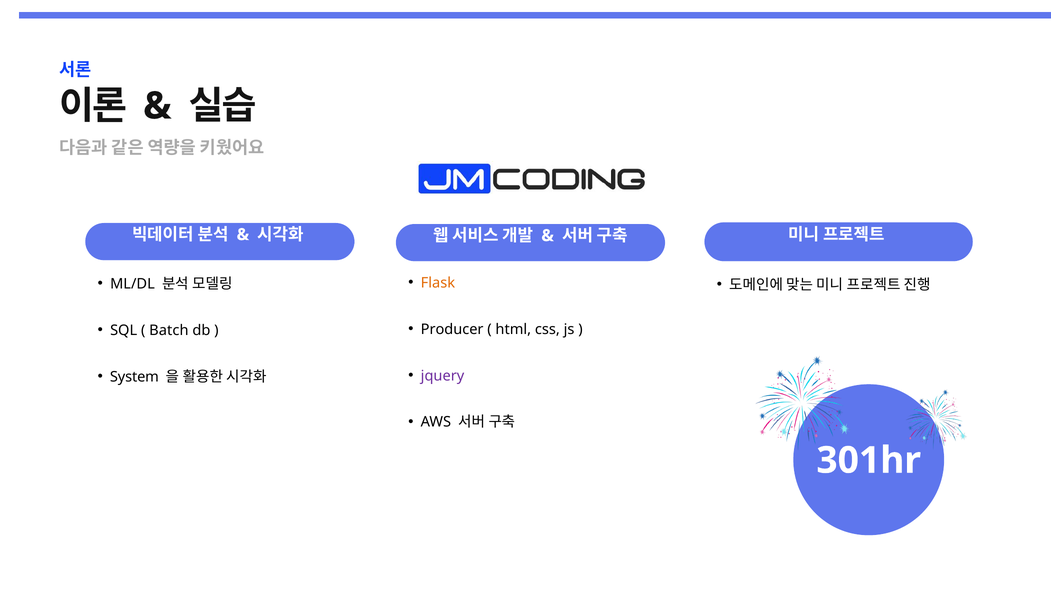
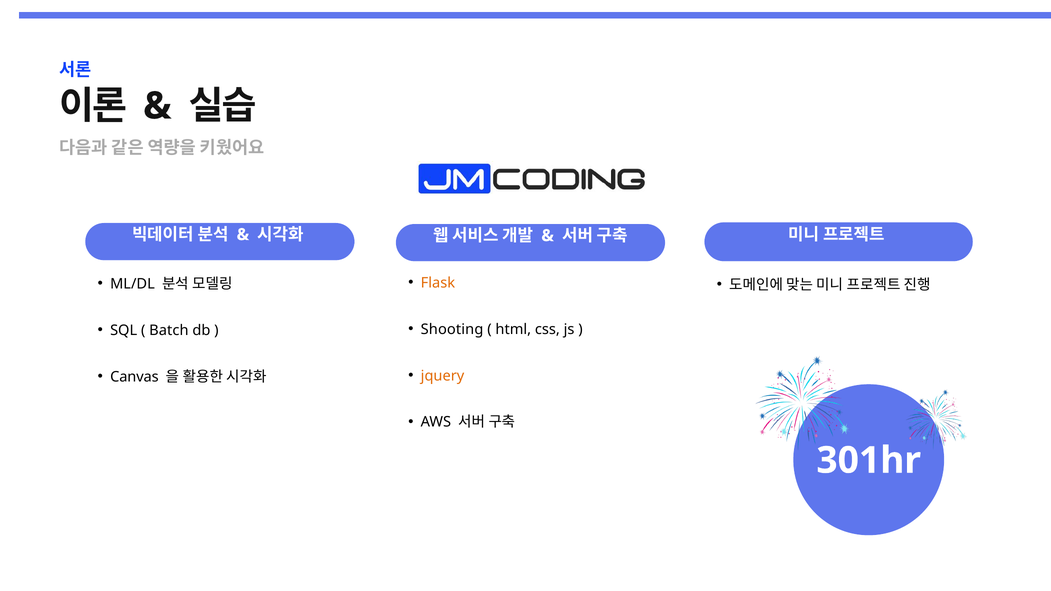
Producer: Producer -> Shooting
jquery colour: purple -> orange
System: System -> Canvas
